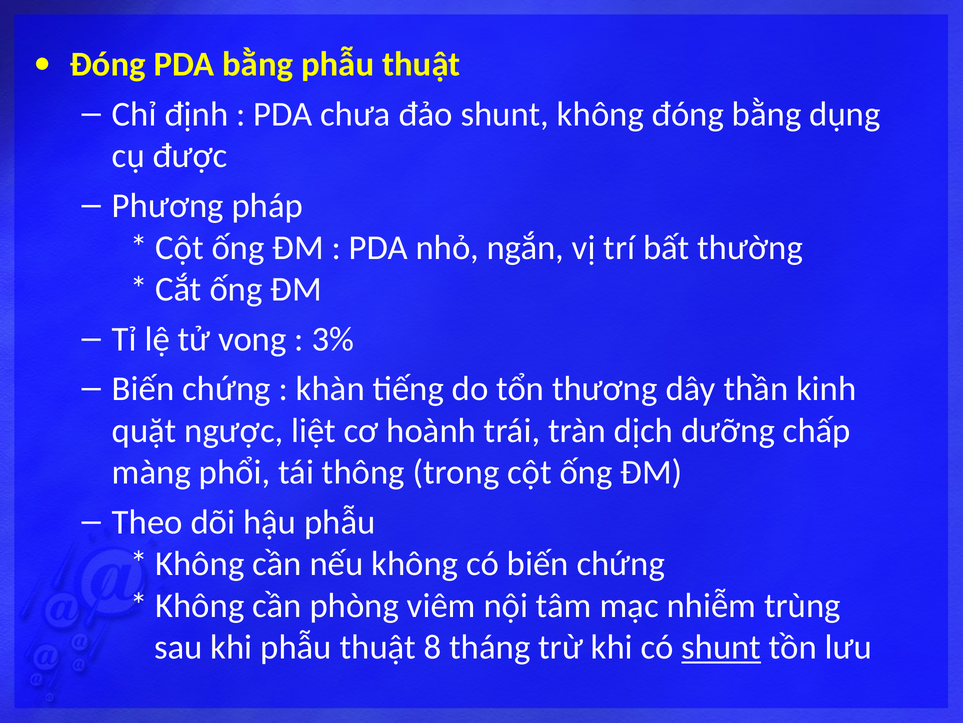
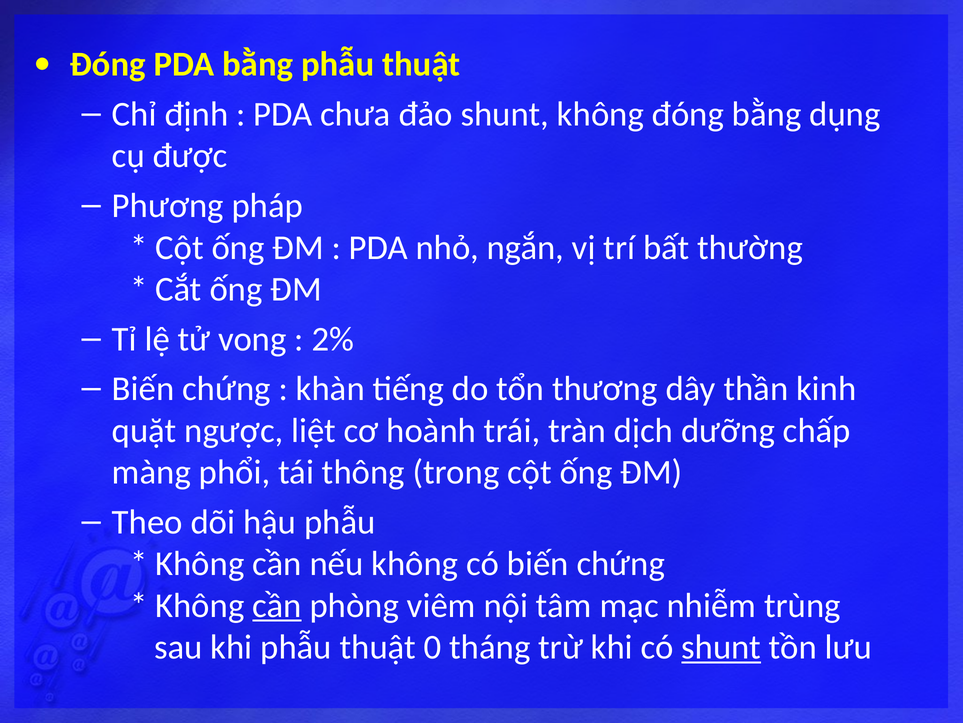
3%: 3% -> 2%
cần at (277, 605) underline: none -> present
8: 8 -> 0
